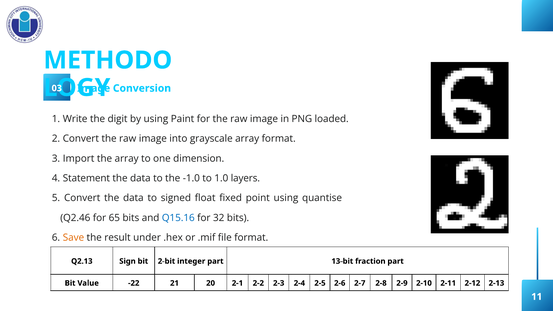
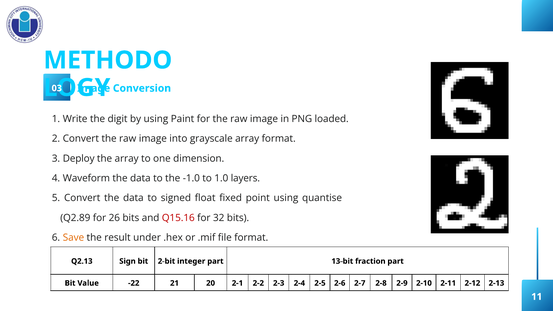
Import: Import -> Deploy
Statement: Statement -> Waveform
Q2.46: Q2.46 -> Q2.89
65: 65 -> 26
Q15.16 colour: blue -> red
